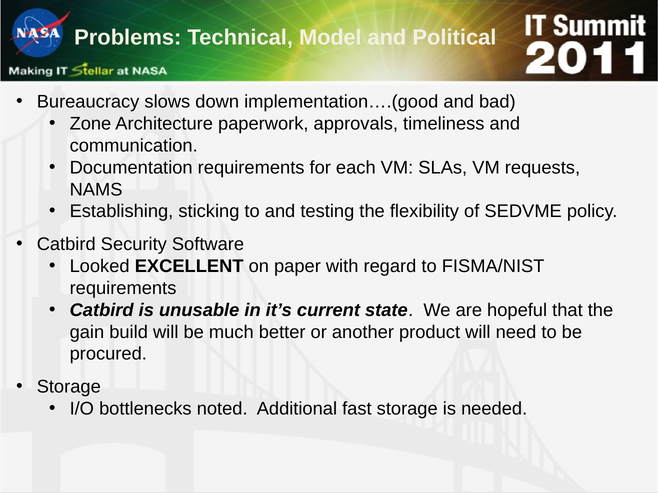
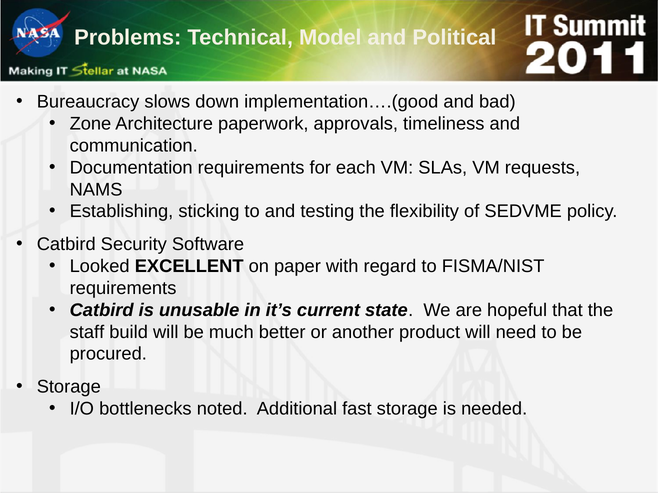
gain: gain -> staff
